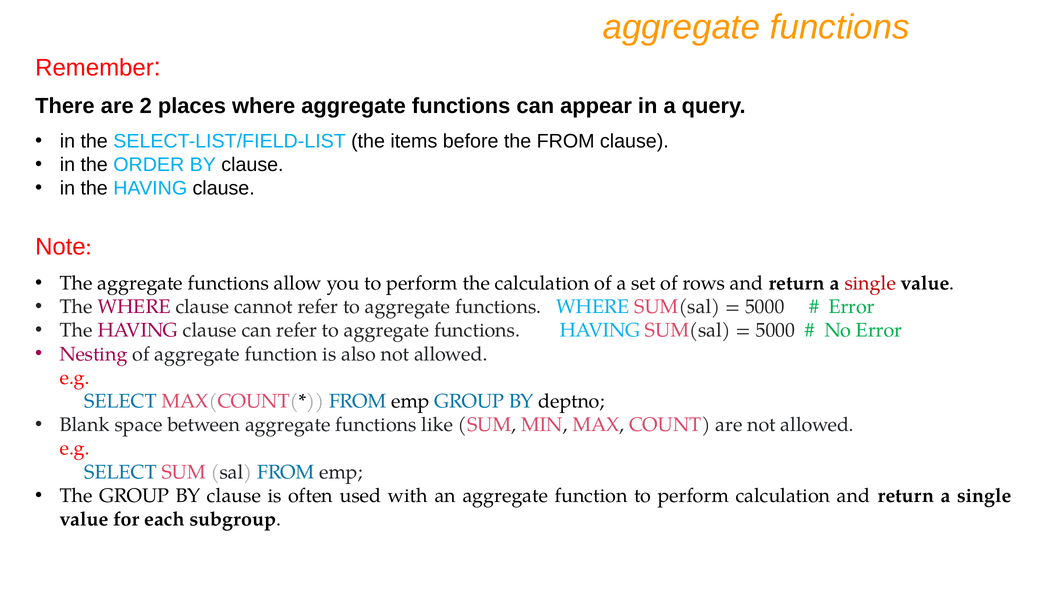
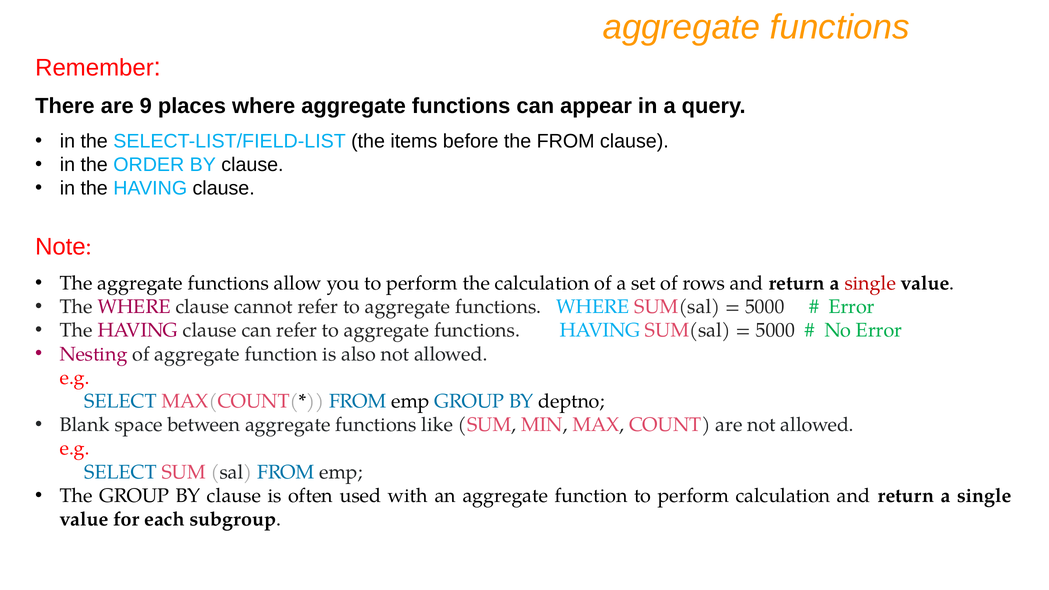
2: 2 -> 9
